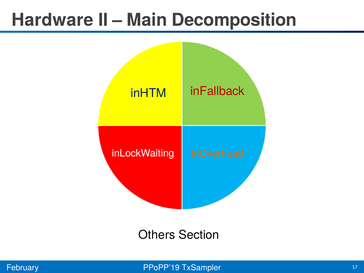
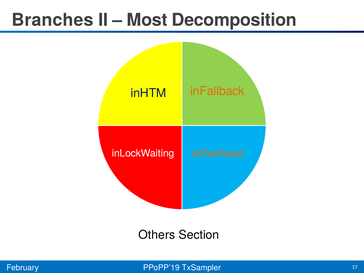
Hardware: Hardware -> Branches
Main: Main -> Most
inFallback colour: red -> orange
